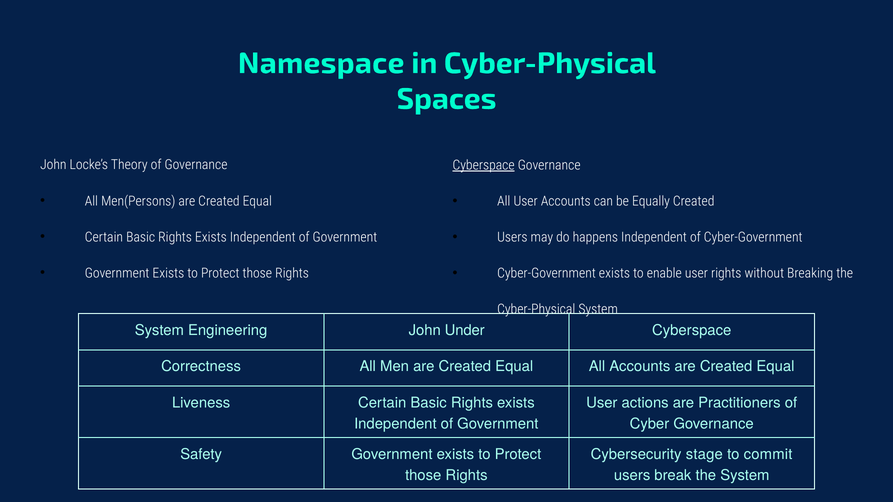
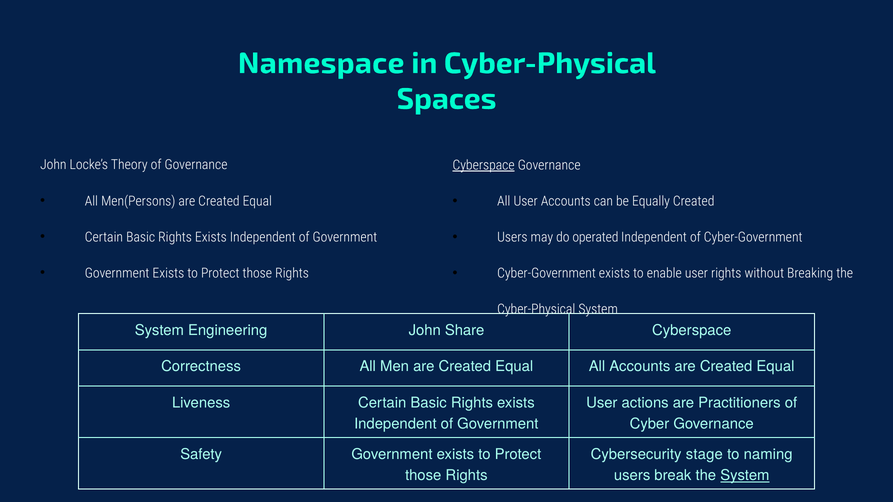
happens: happens -> operated
Under: Under -> Share
commit: commit -> naming
System at (745, 476) underline: none -> present
